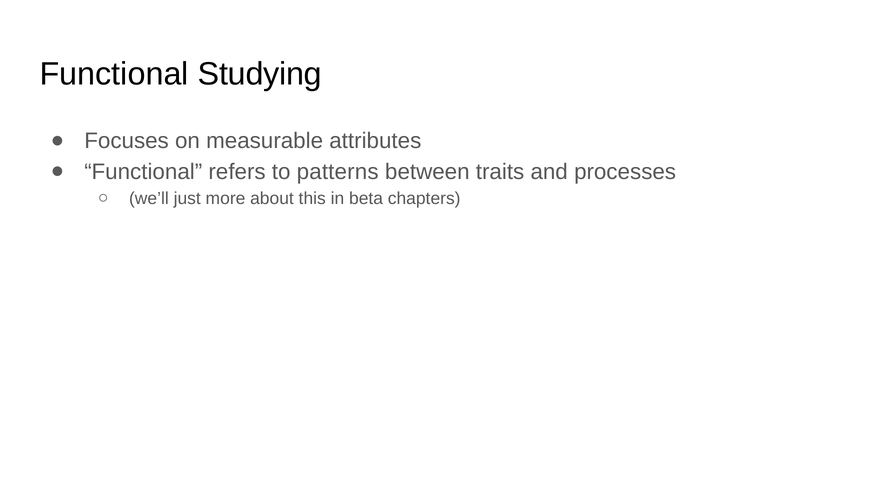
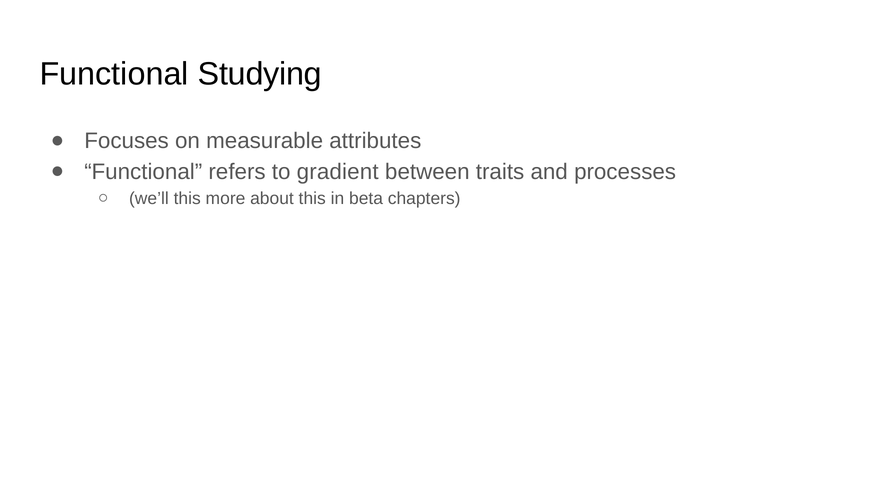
patterns: patterns -> gradient
we’ll just: just -> this
